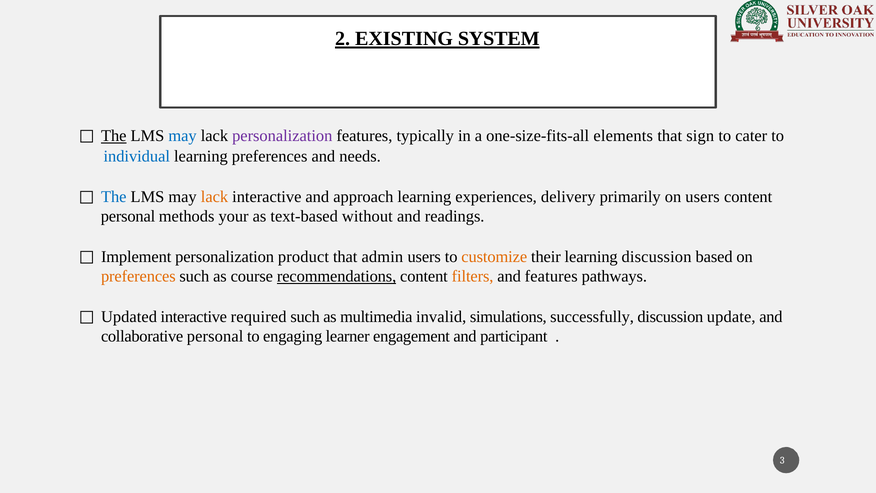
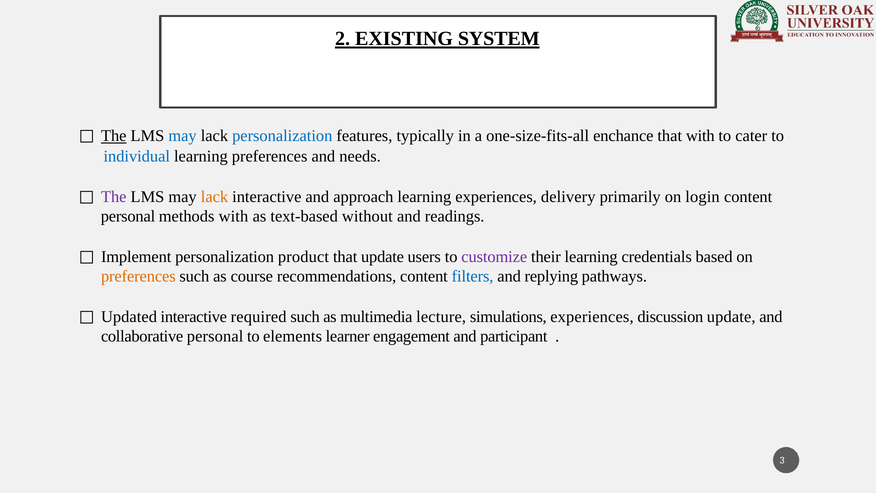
personalization at (282, 136) colour: purple -> blue
elements: elements -> enchance
that sign: sign -> with
The at (114, 197) colour: blue -> purple
on users: users -> login
methods your: your -> with
that admin: admin -> update
customize colour: orange -> purple
learning discussion: discussion -> credentials
recommendations underline: present -> none
filters colour: orange -> blue
and features: features -> replying
invalid: invalid -> lecture
simulations successfully: successfully -> experiences
engaging: engaging -> elements
